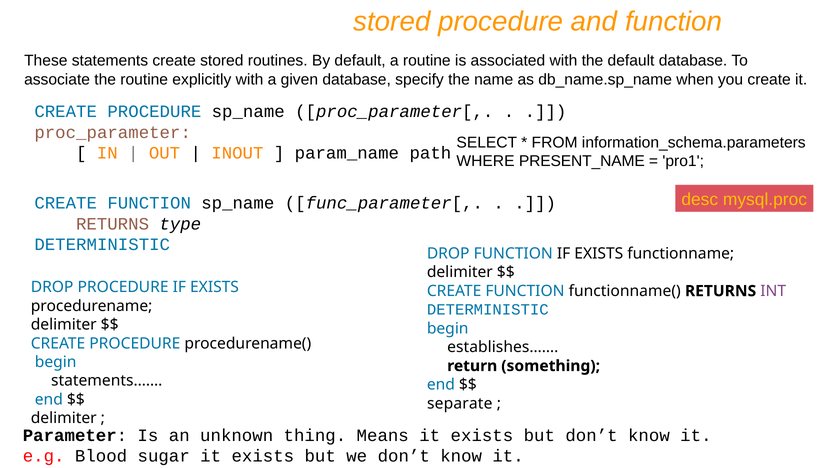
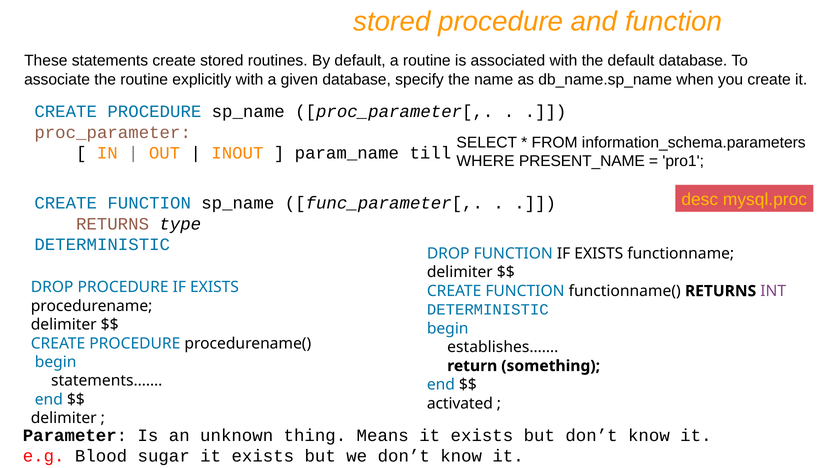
path: path -> till
separate: separate -> activated
